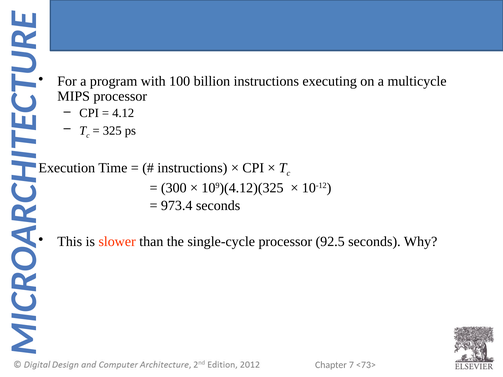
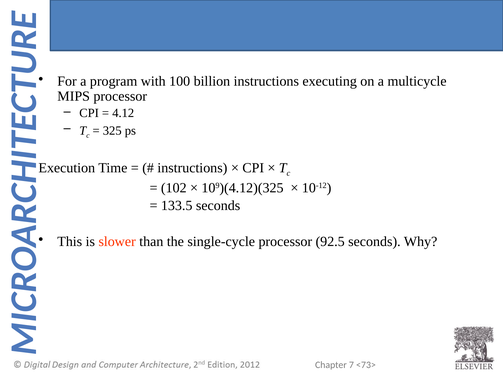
300: 300 -> 102
973.4: 973.4 -> 133.5
